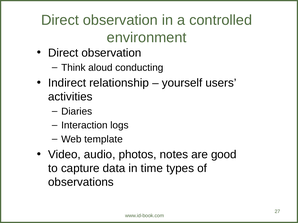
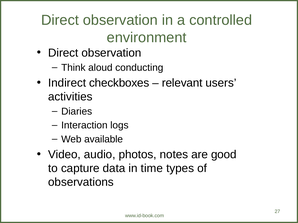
relationship: relationship -> checkboxes
yourself: yourself -> relevant
template: template -> available
